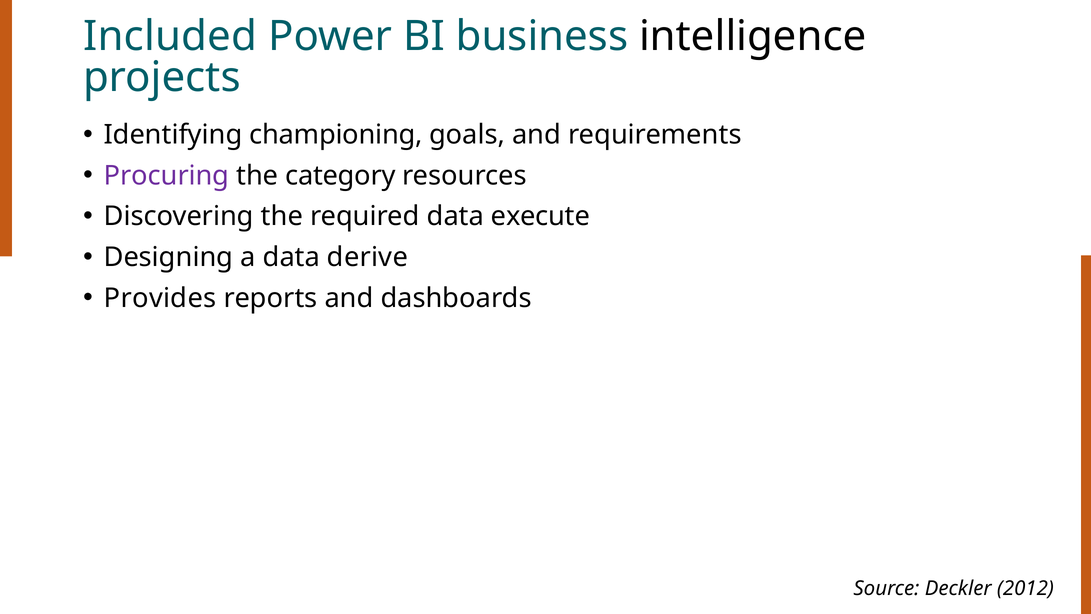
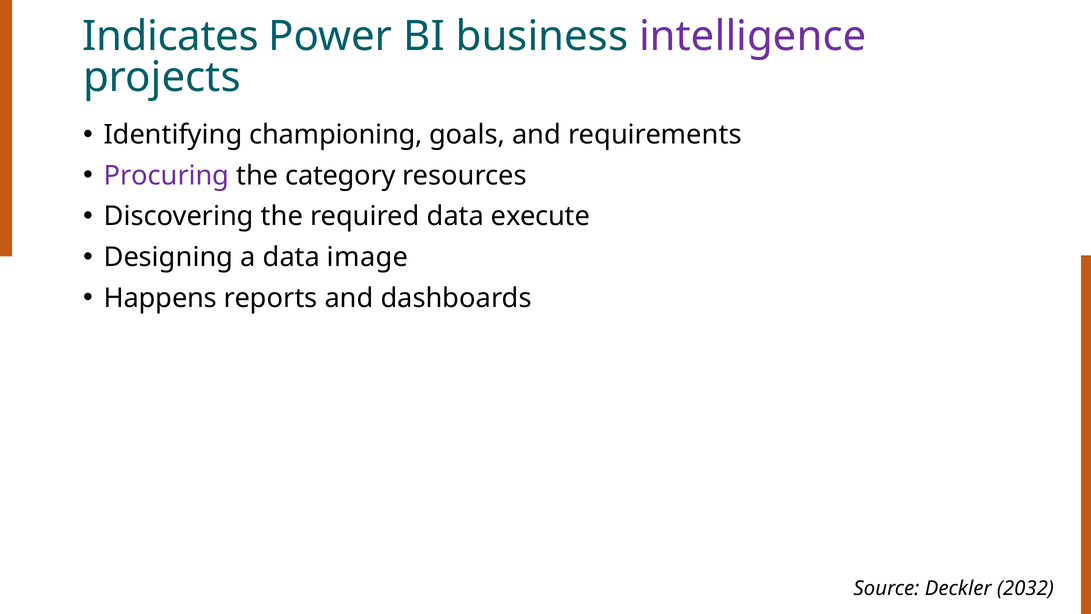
Included: Included -> Indicates
intelligence colour: black -> purple
derive: derive -> image
Provides: Provides -> Happens
2012: 2012 -> 2032
